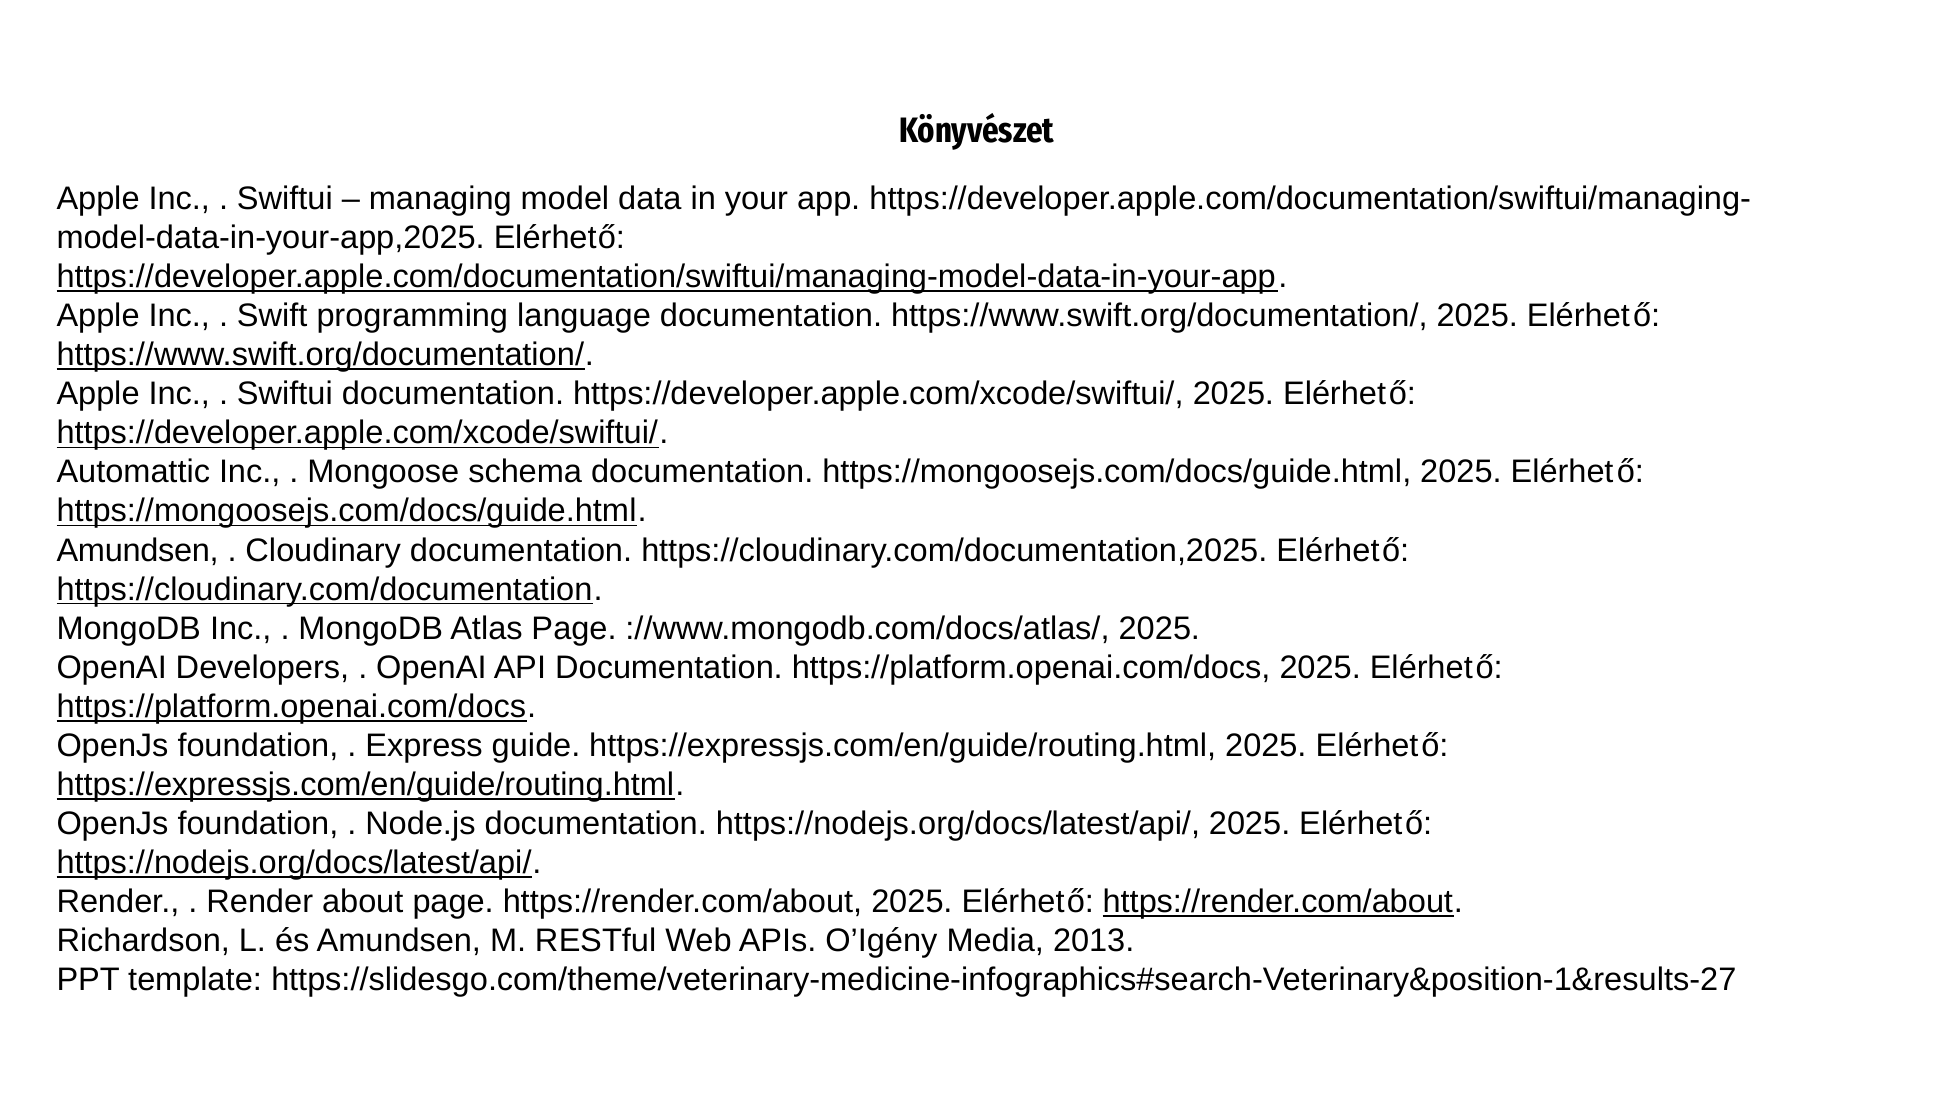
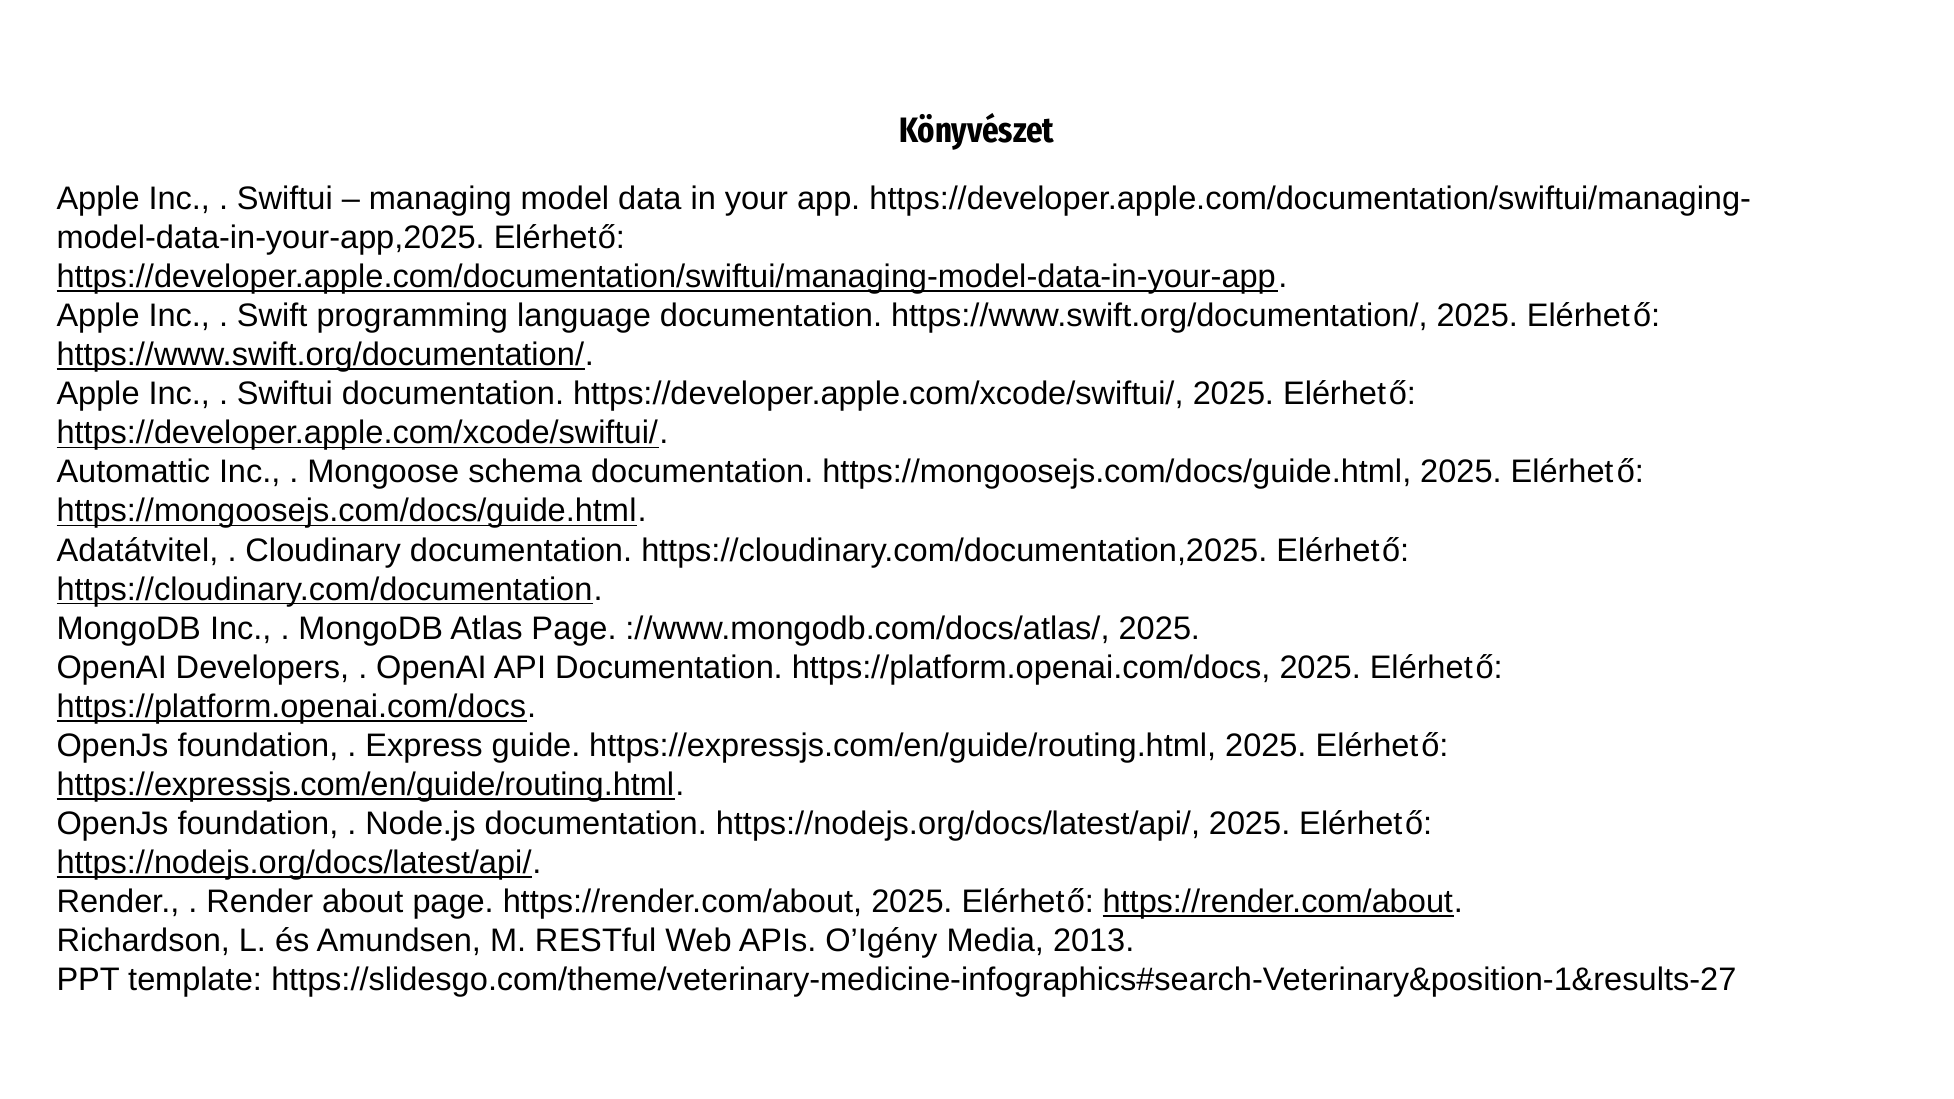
Amundsen at (138, 550): Amundsen -> Adatátvitel
